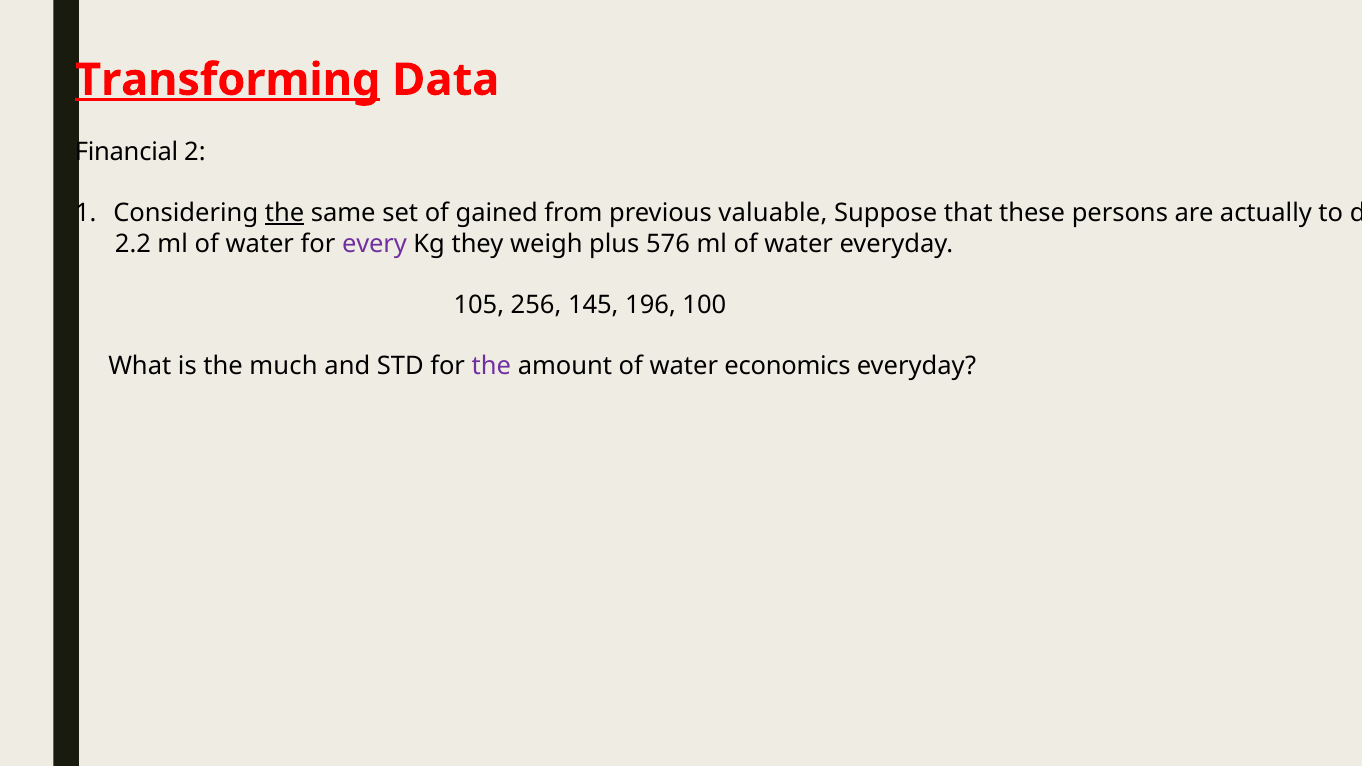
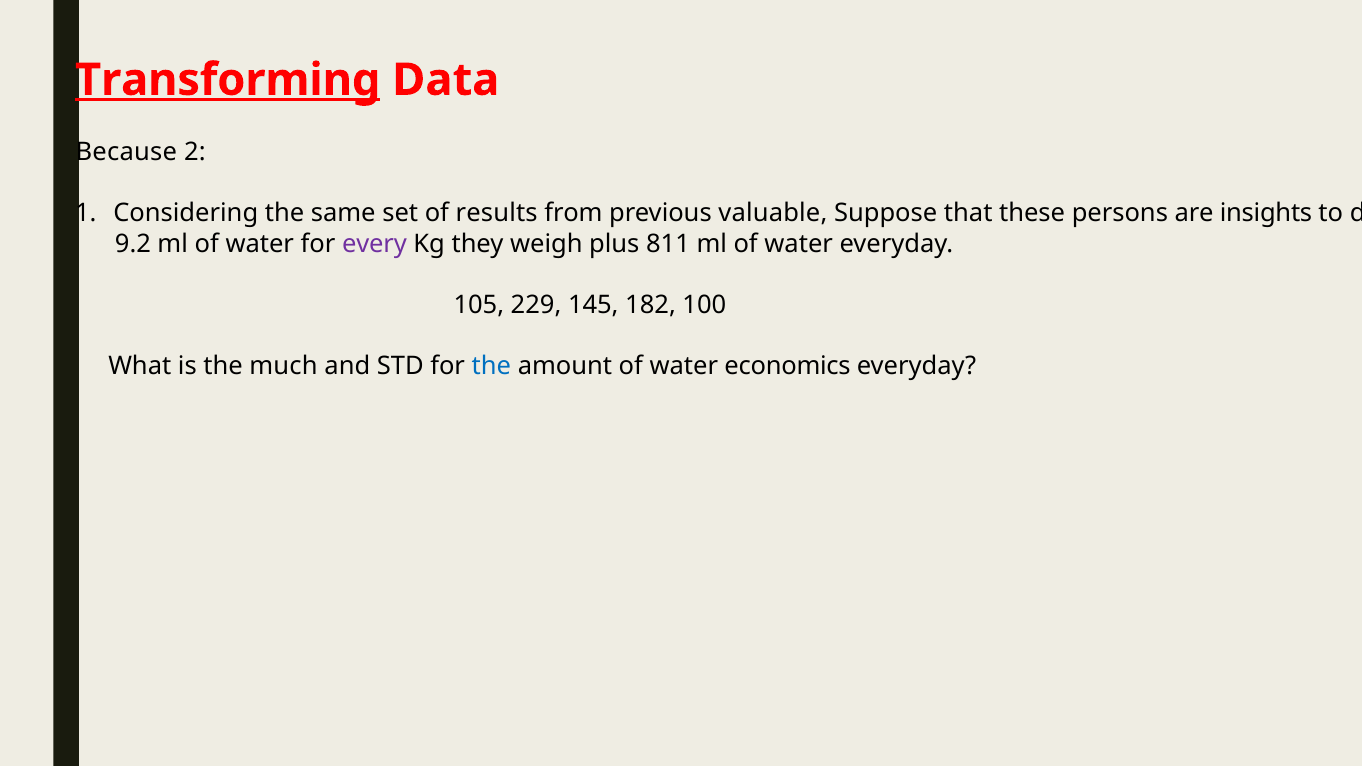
Financial: Financial -> Because
the at (285, 213) underline: present -> none
gained: gained -> results
actually: actually -> insights
2.2: 2.2 -> 9.2
576: 576 -> 811
256: 256 -> 229
196: 196 -> 182
the at (491, 366) colour: purple -> blue
